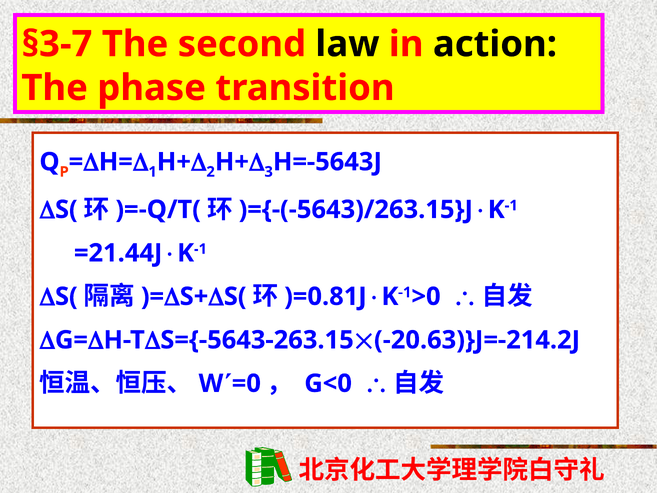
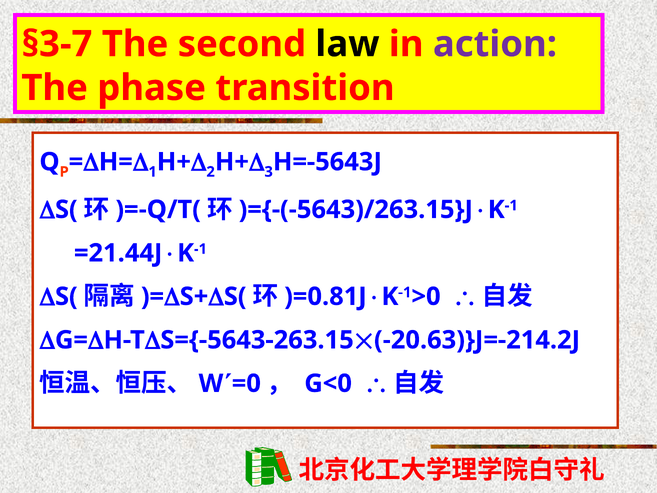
action colour: black -> purple
